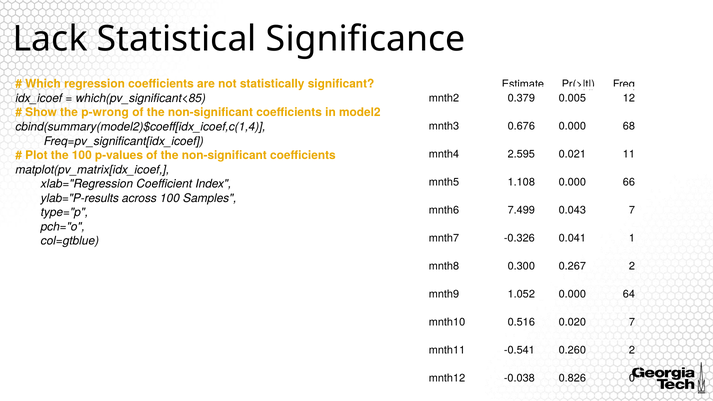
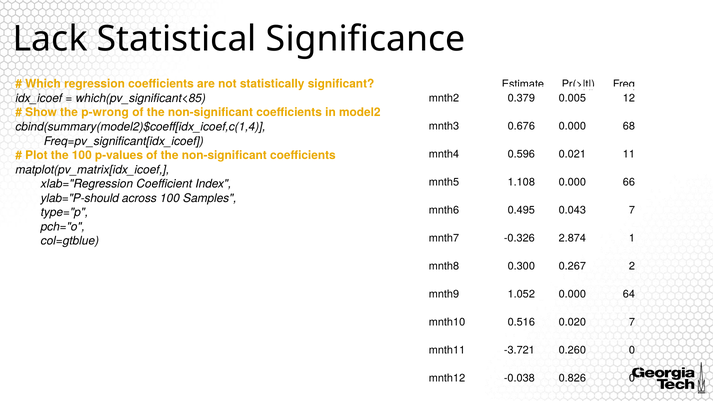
2.595: 2.595 -> 0.596
ylab="P-results: ylab="P-results -> ylab="P-should
7.499: 7.499 -> 0.495
0.041: 0.041 -> 2.874
-0.541: -0.541 -> -3.721
0.260 2: 2 -> 0
